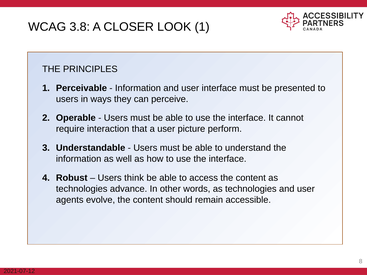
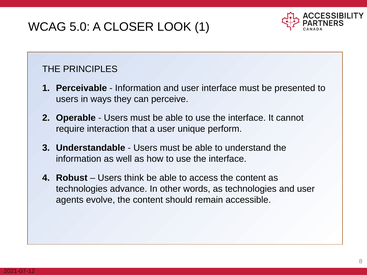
3.8: 3.8 -> 5.0
picture: picture -> unique
